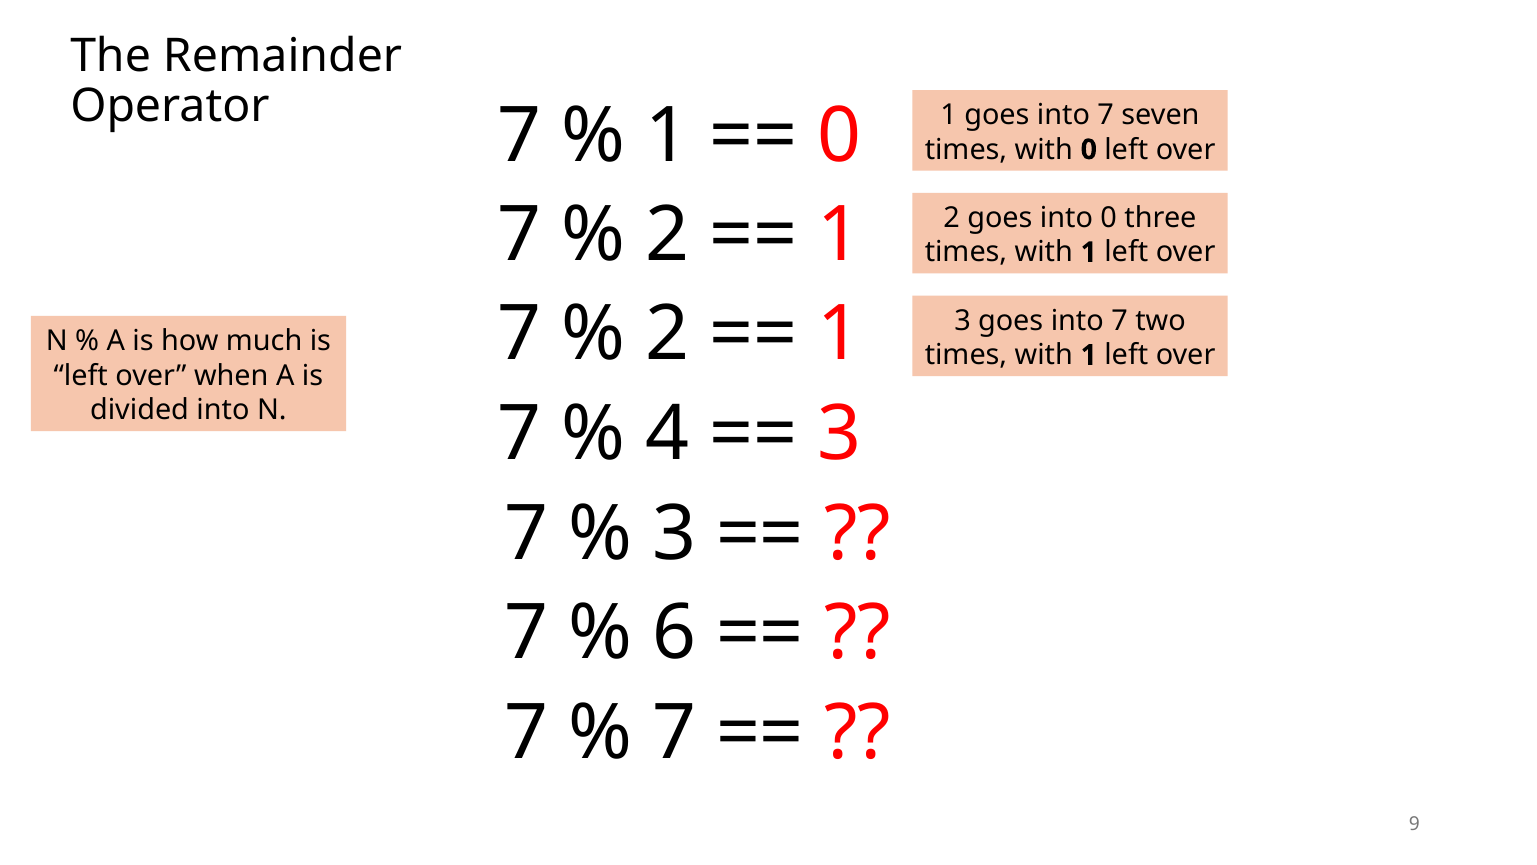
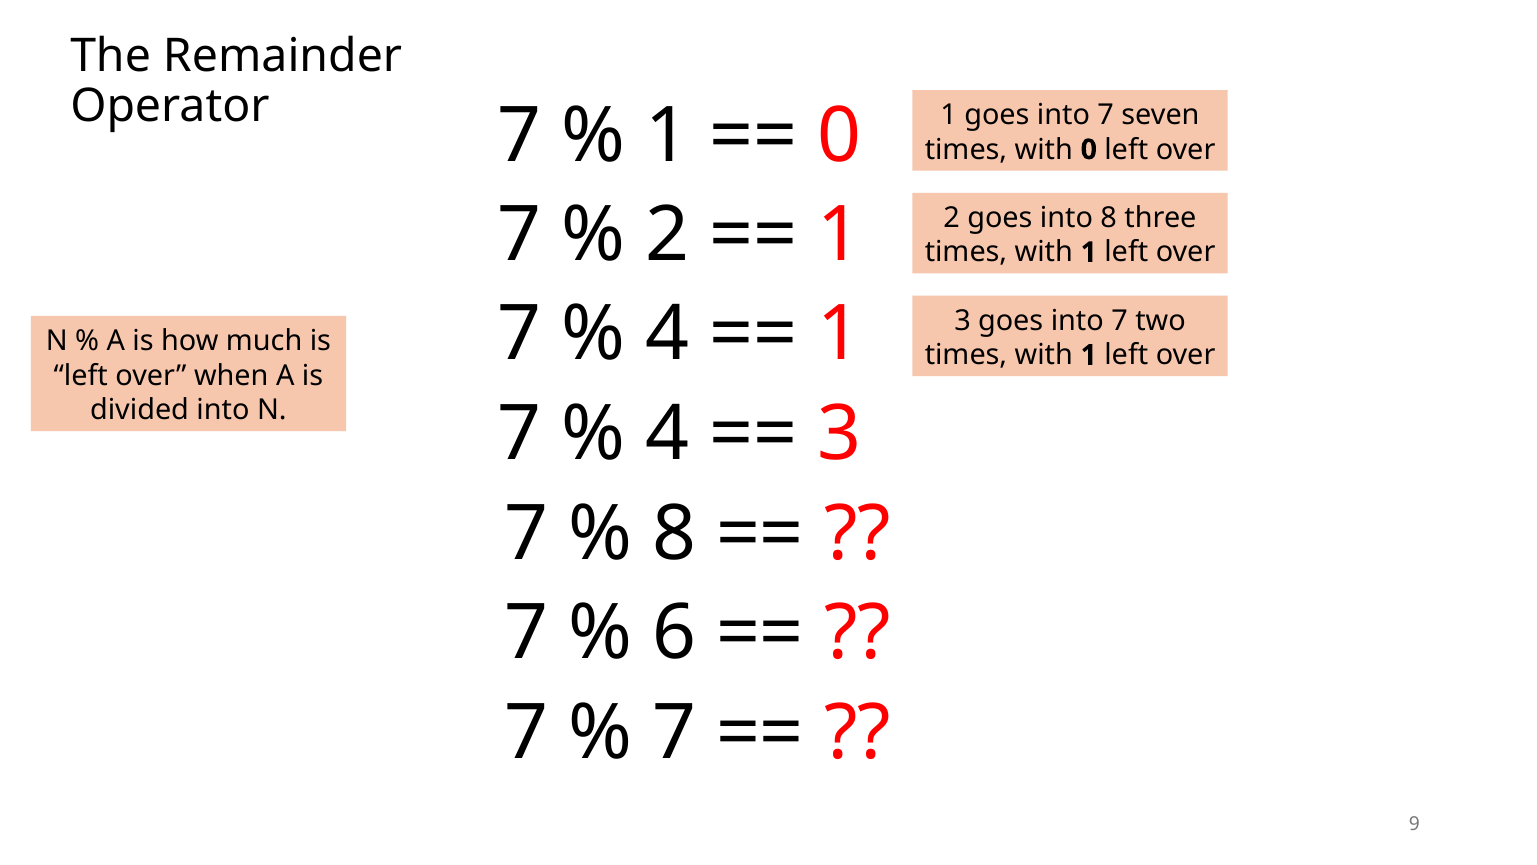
into 0: 0 -> 8
2 at (667, 334): 2 -> 4
3 at (674, 533): 3 -> 8
